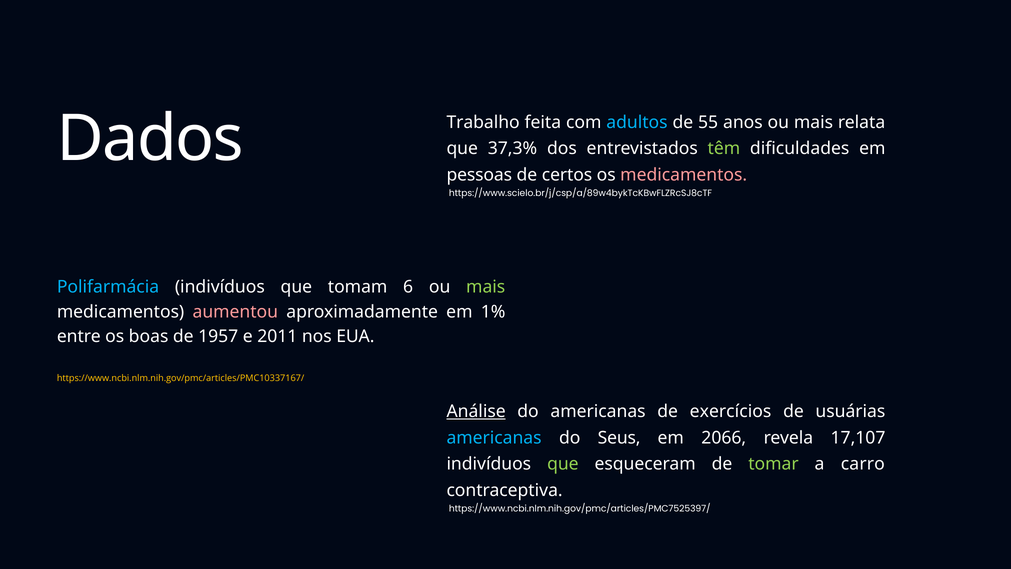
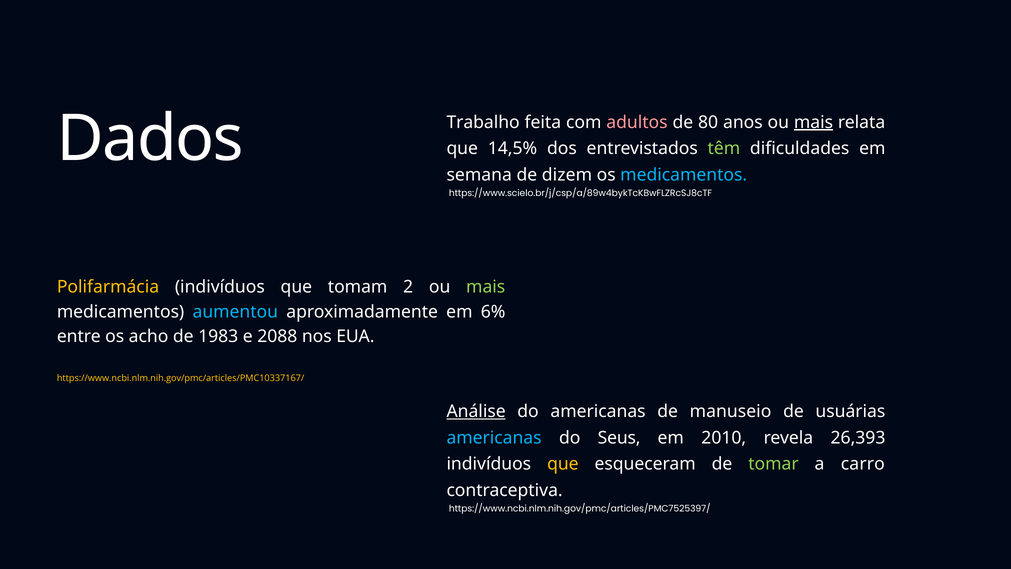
adultos colour: light blue -> pink
55: 55 -> 80
mais at (813, 122) underline: none -> present
37,3%: 37,3% -> 14,5%
pessoas: pessoas -> semana
certos: certos -> dizem
medicamentos at (684, 175) colour: pink -> light blue
Polifarmácia colour: light blue -> yellow
6: 6 -> 2
aumentou colour: pink -> light blue
1%: 1% -> 6%
boas: boas -> acho
1957: 1957 -> 1983
2011: 2011 -> 2088
exercícios: exercícios -> manuseio
2066: 2066 -> 2010
17,107: 17,107 -> 26,393
que at (563, 464) colour: light green -> yellow
